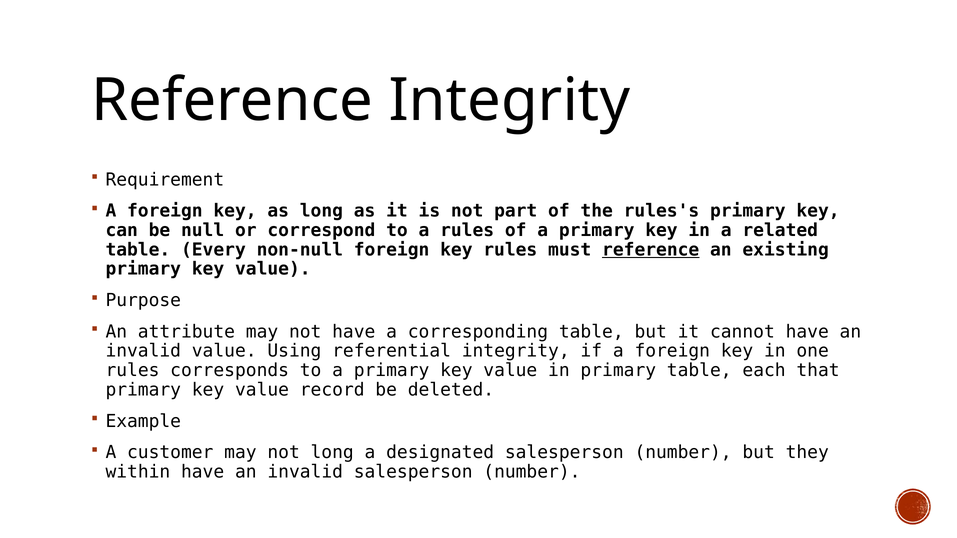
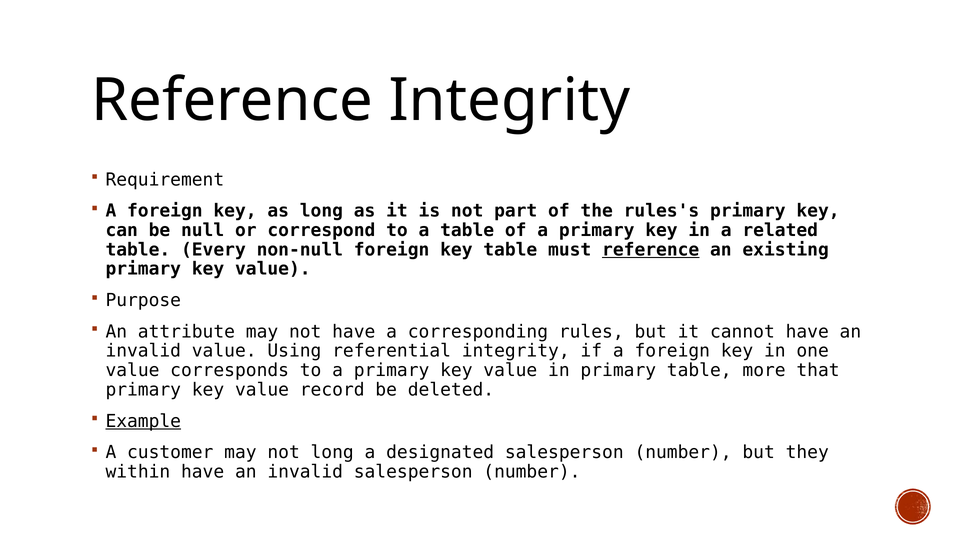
a rules: rules -> table
key rules: rules -> table
corresponding table: table -> rules
rules at (132, 371): rules -> value
each: each -> more
Example underline: none -> present
